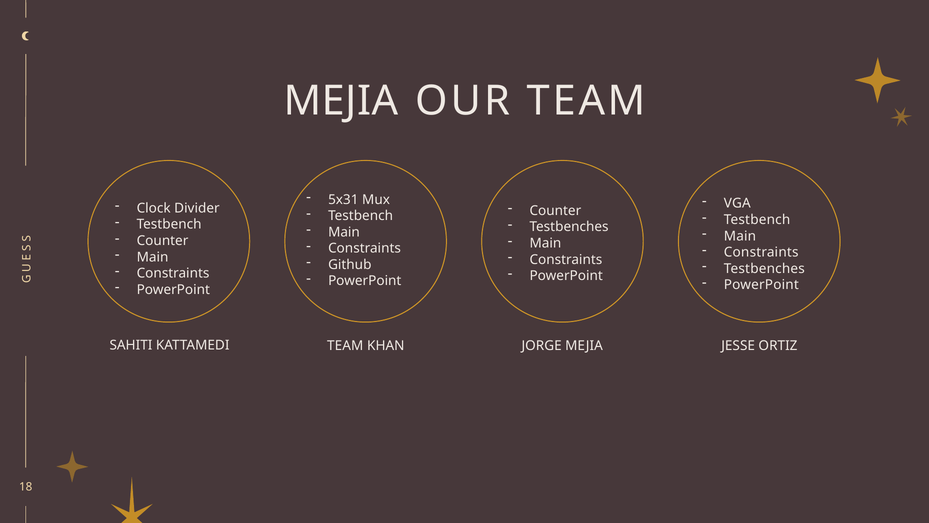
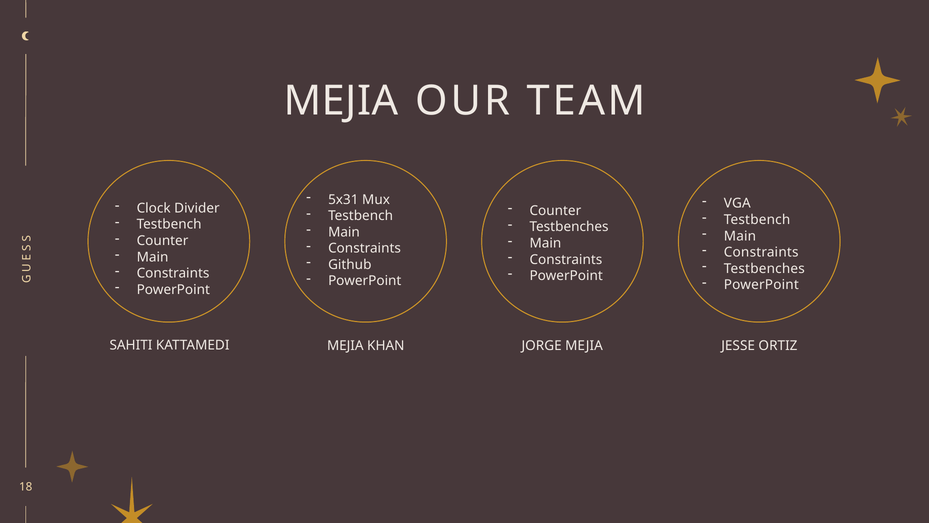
TEAM at (345, 345): TEAM -> MEJIA
